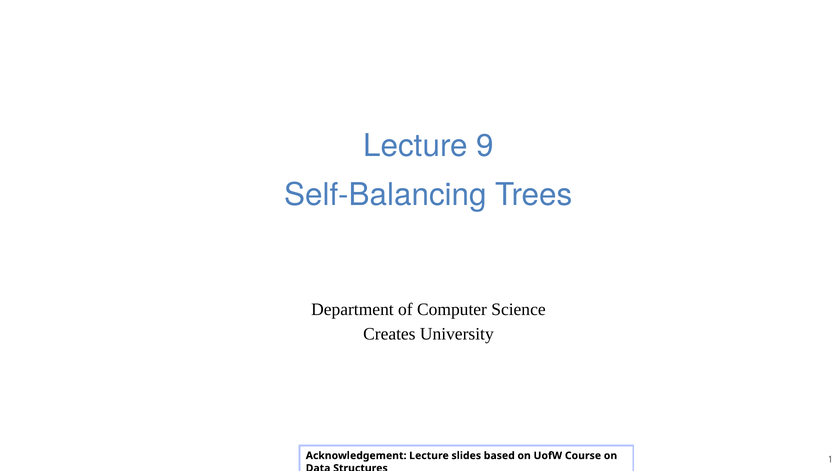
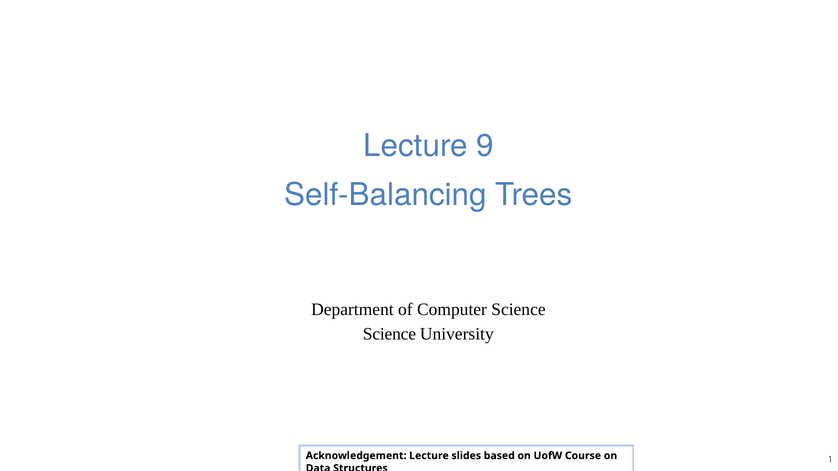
Creates at (389, 334): Creates -> Science
